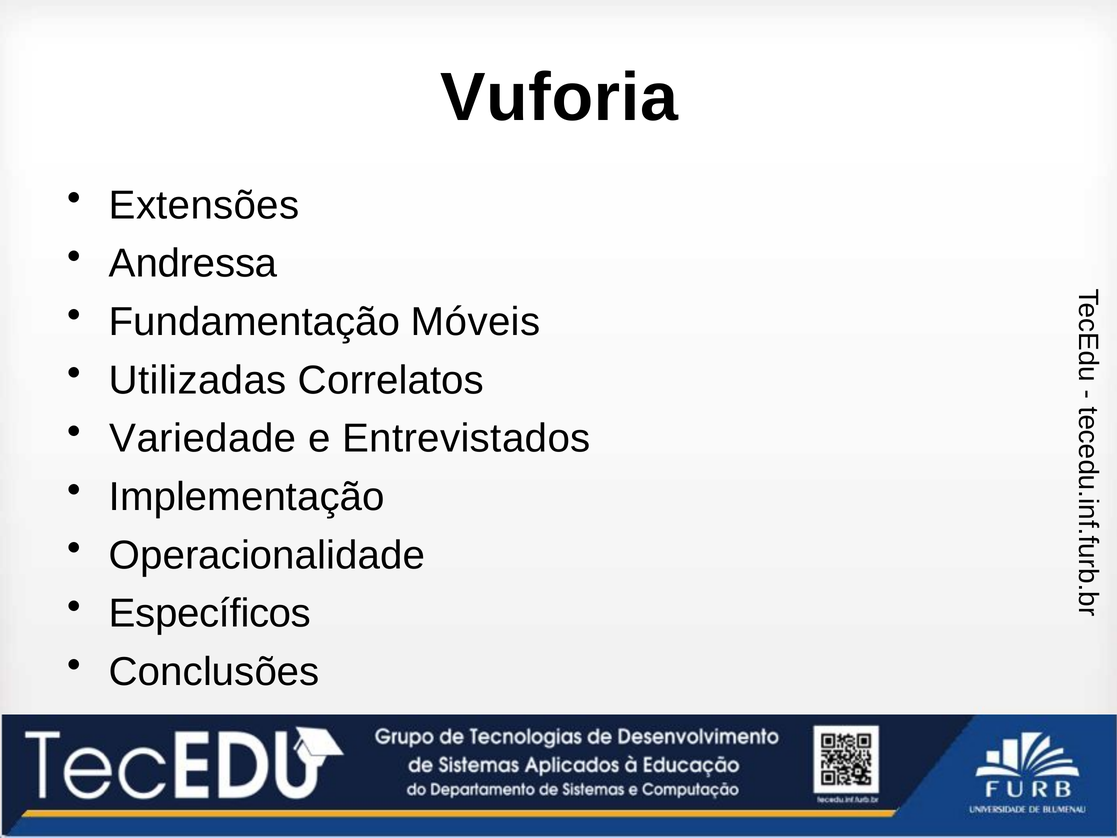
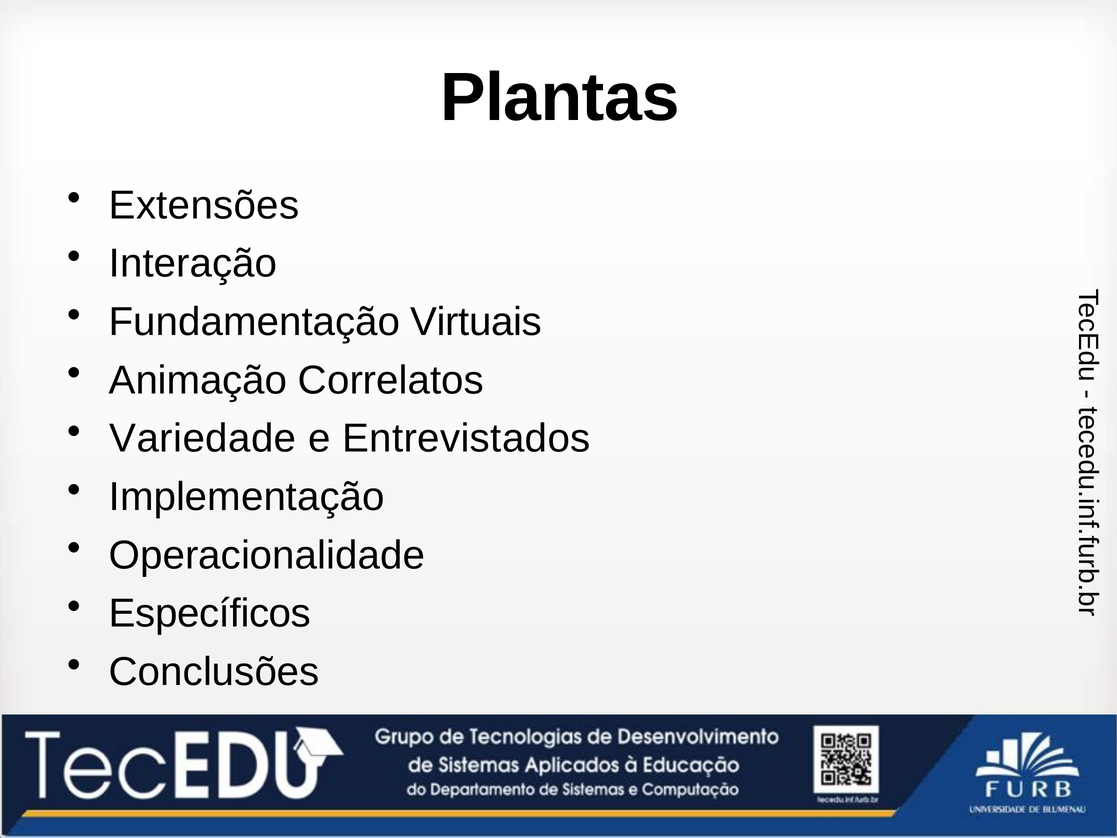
Vuforia: Vuforia -> Plantas
Andressa: Andressa -> Interação
Móveis: Móveis -> Virtuais
Utilizadas: Utilizadas -> Animação
